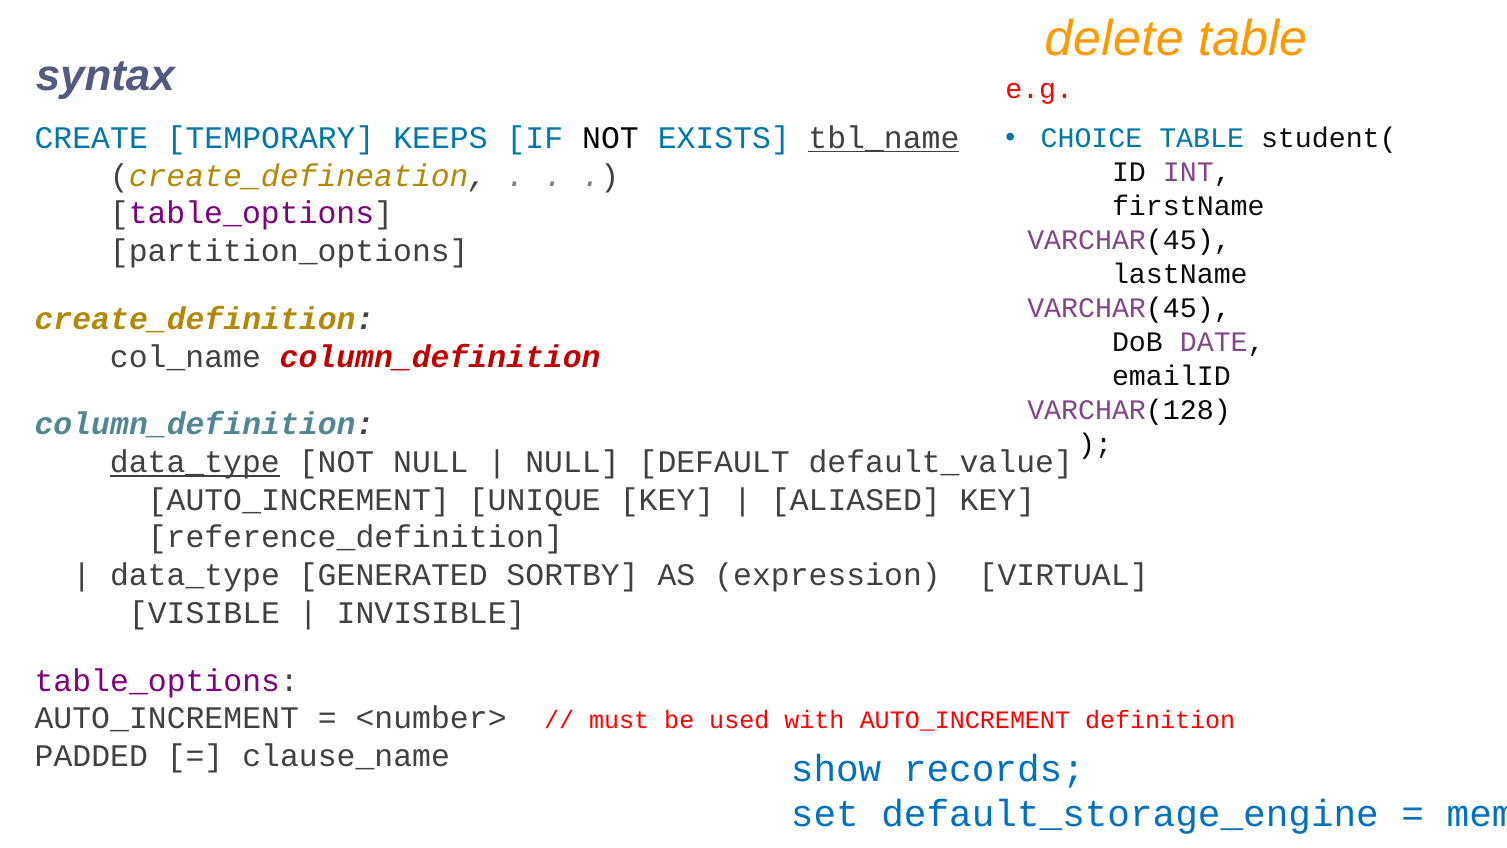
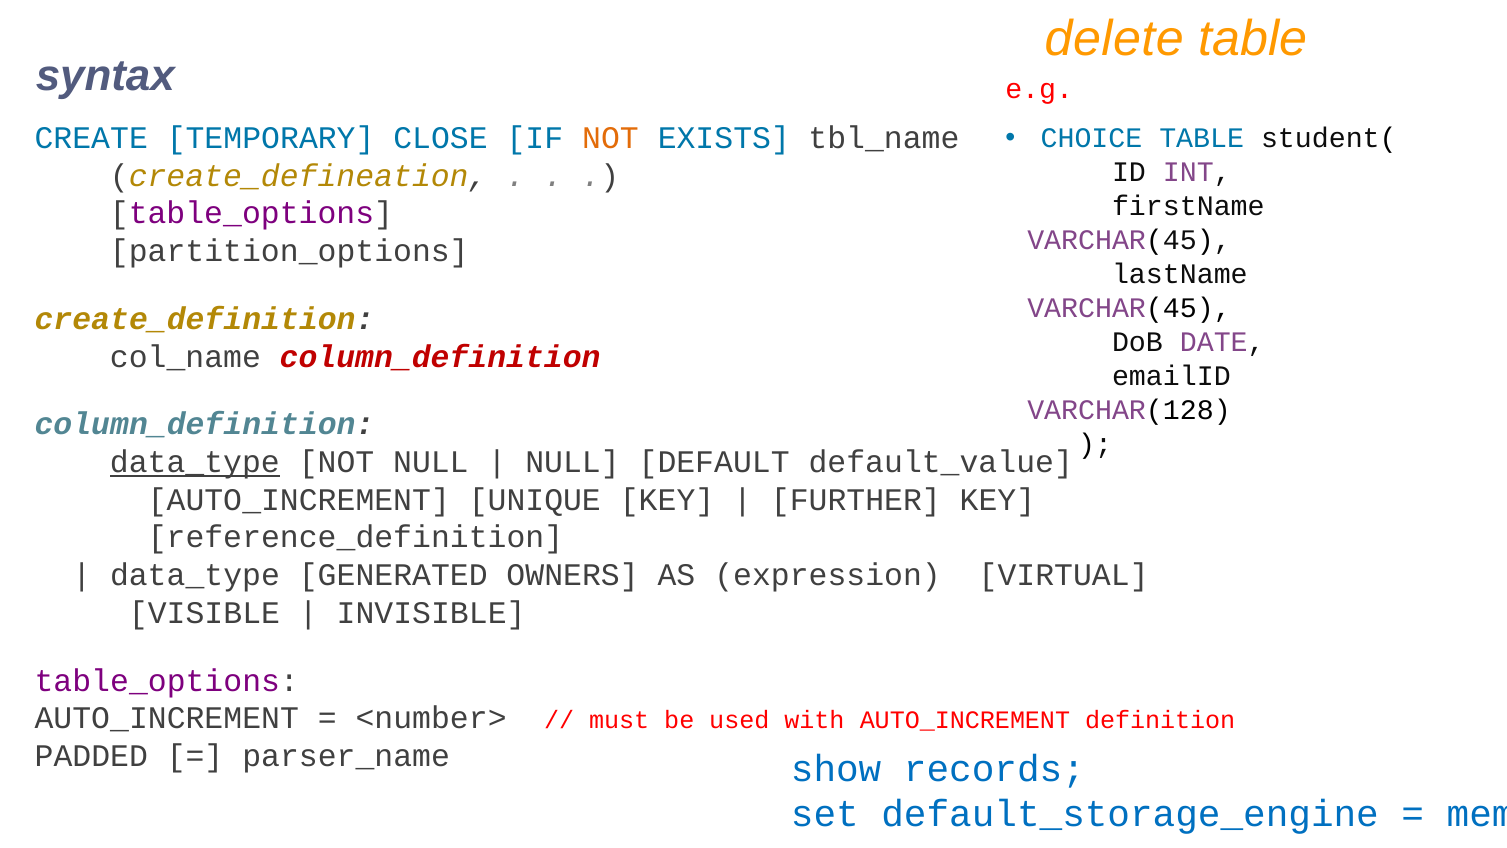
KEEPS: KEEPS -> CLOSE
NOT at (610, 138) colour: black -> orange
tbl_name underline: present -> none
ALIASED: ALIASED -> FURTHER
SORTBY: SORTBY -> OWNERS
clause_name: clause_name -> parser_name
